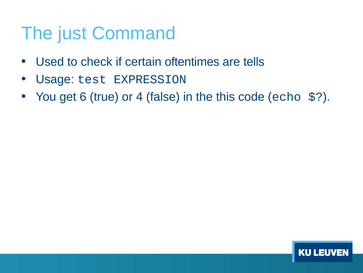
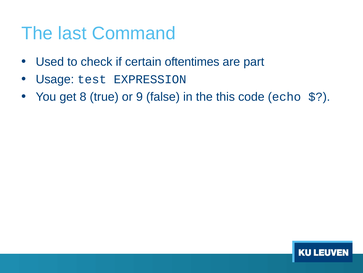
just: just -> last
tells: tells -> part
6: 6 -> 8
4: 4 -> 9
